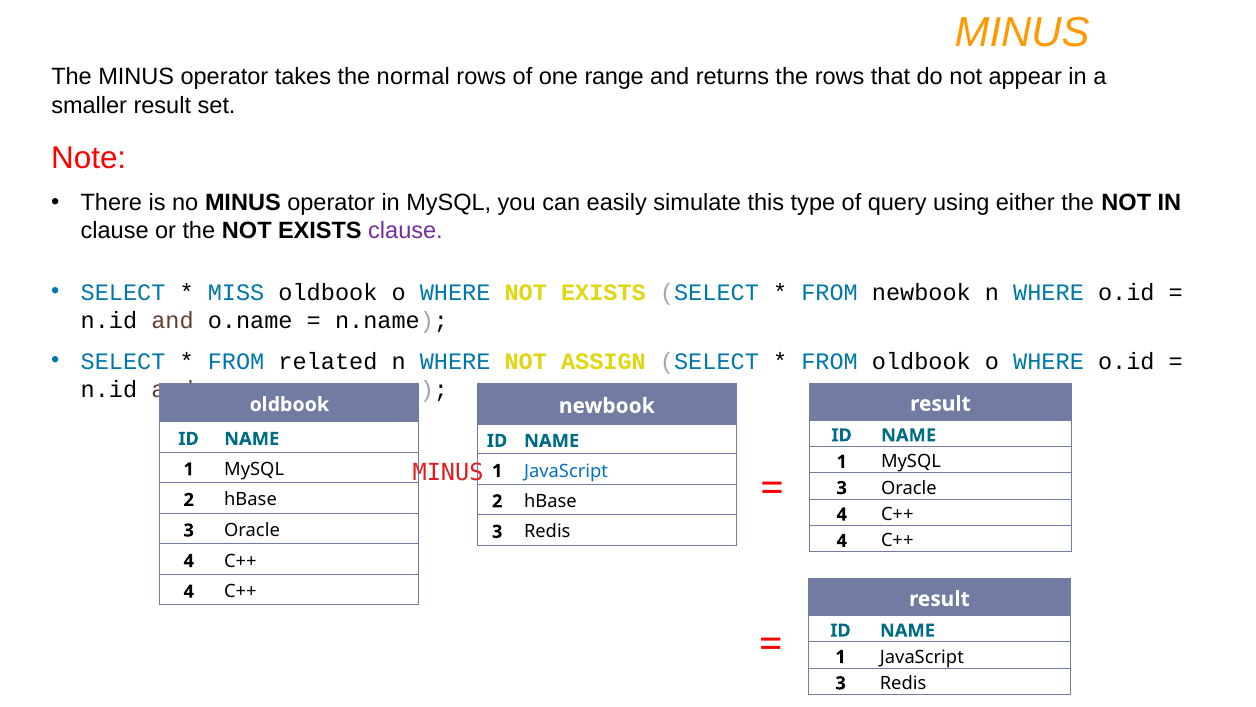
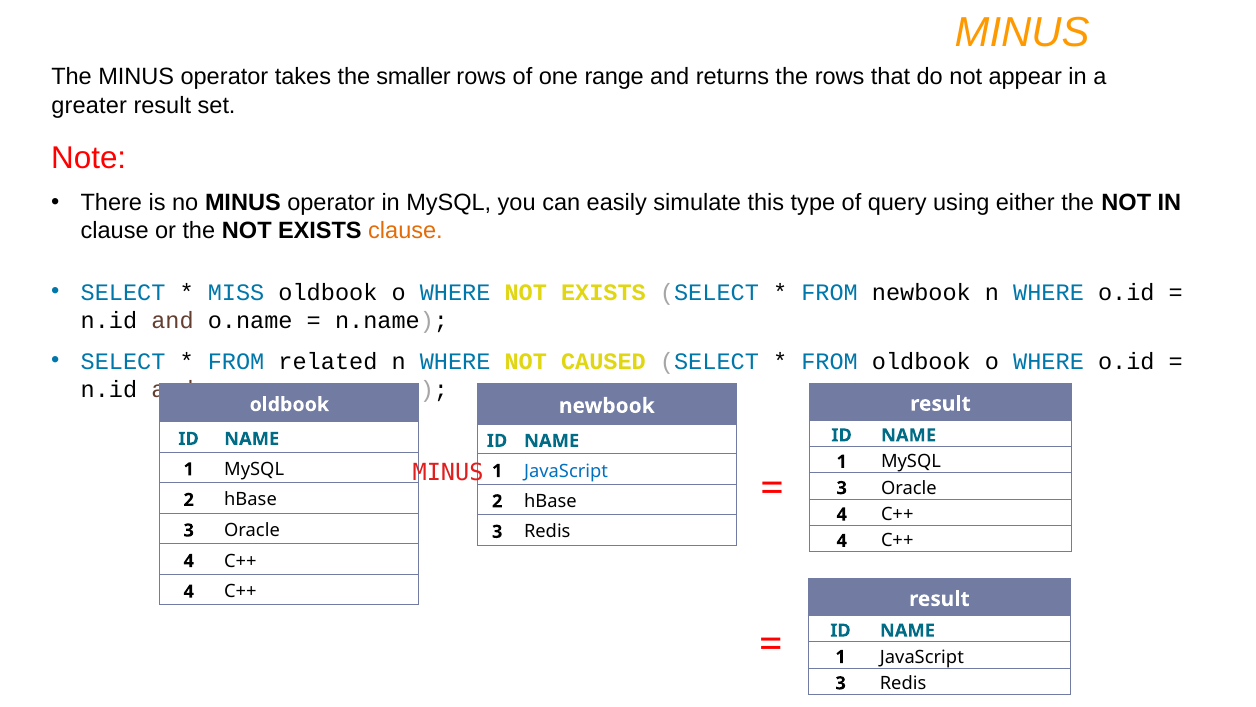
normal: normal -> smaller
smaller: smaller -> greater
clause at (405, 231) colour: purple -> orange
ASSIGN: ASSIGN -> CAUSED
